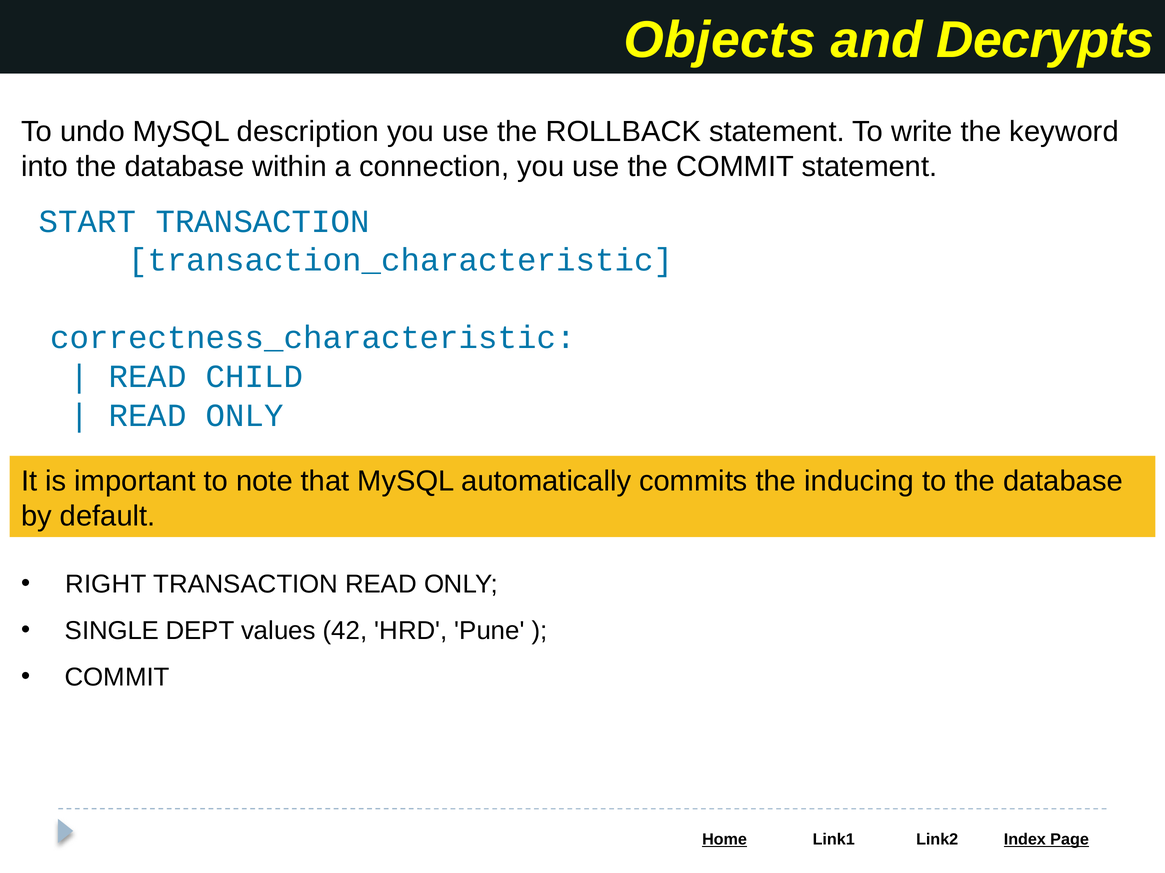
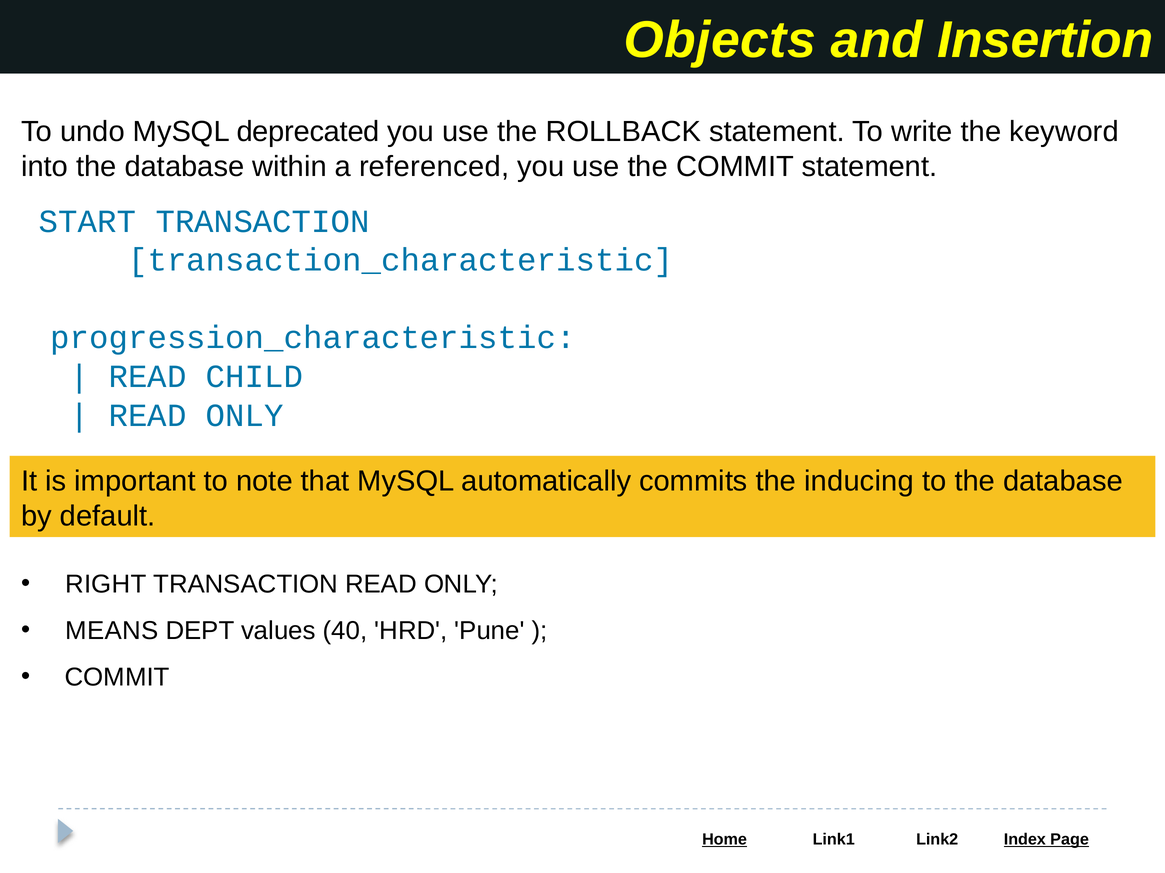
Decrypts: Decrypts -> Insertion
description: description -> deprecated
connection: connection -> referenced
correctness_characteristic: correctness_characteristic -> progression_characteristic
SINGLE: SINGLE -> MEANS
42: 42 -> 40
